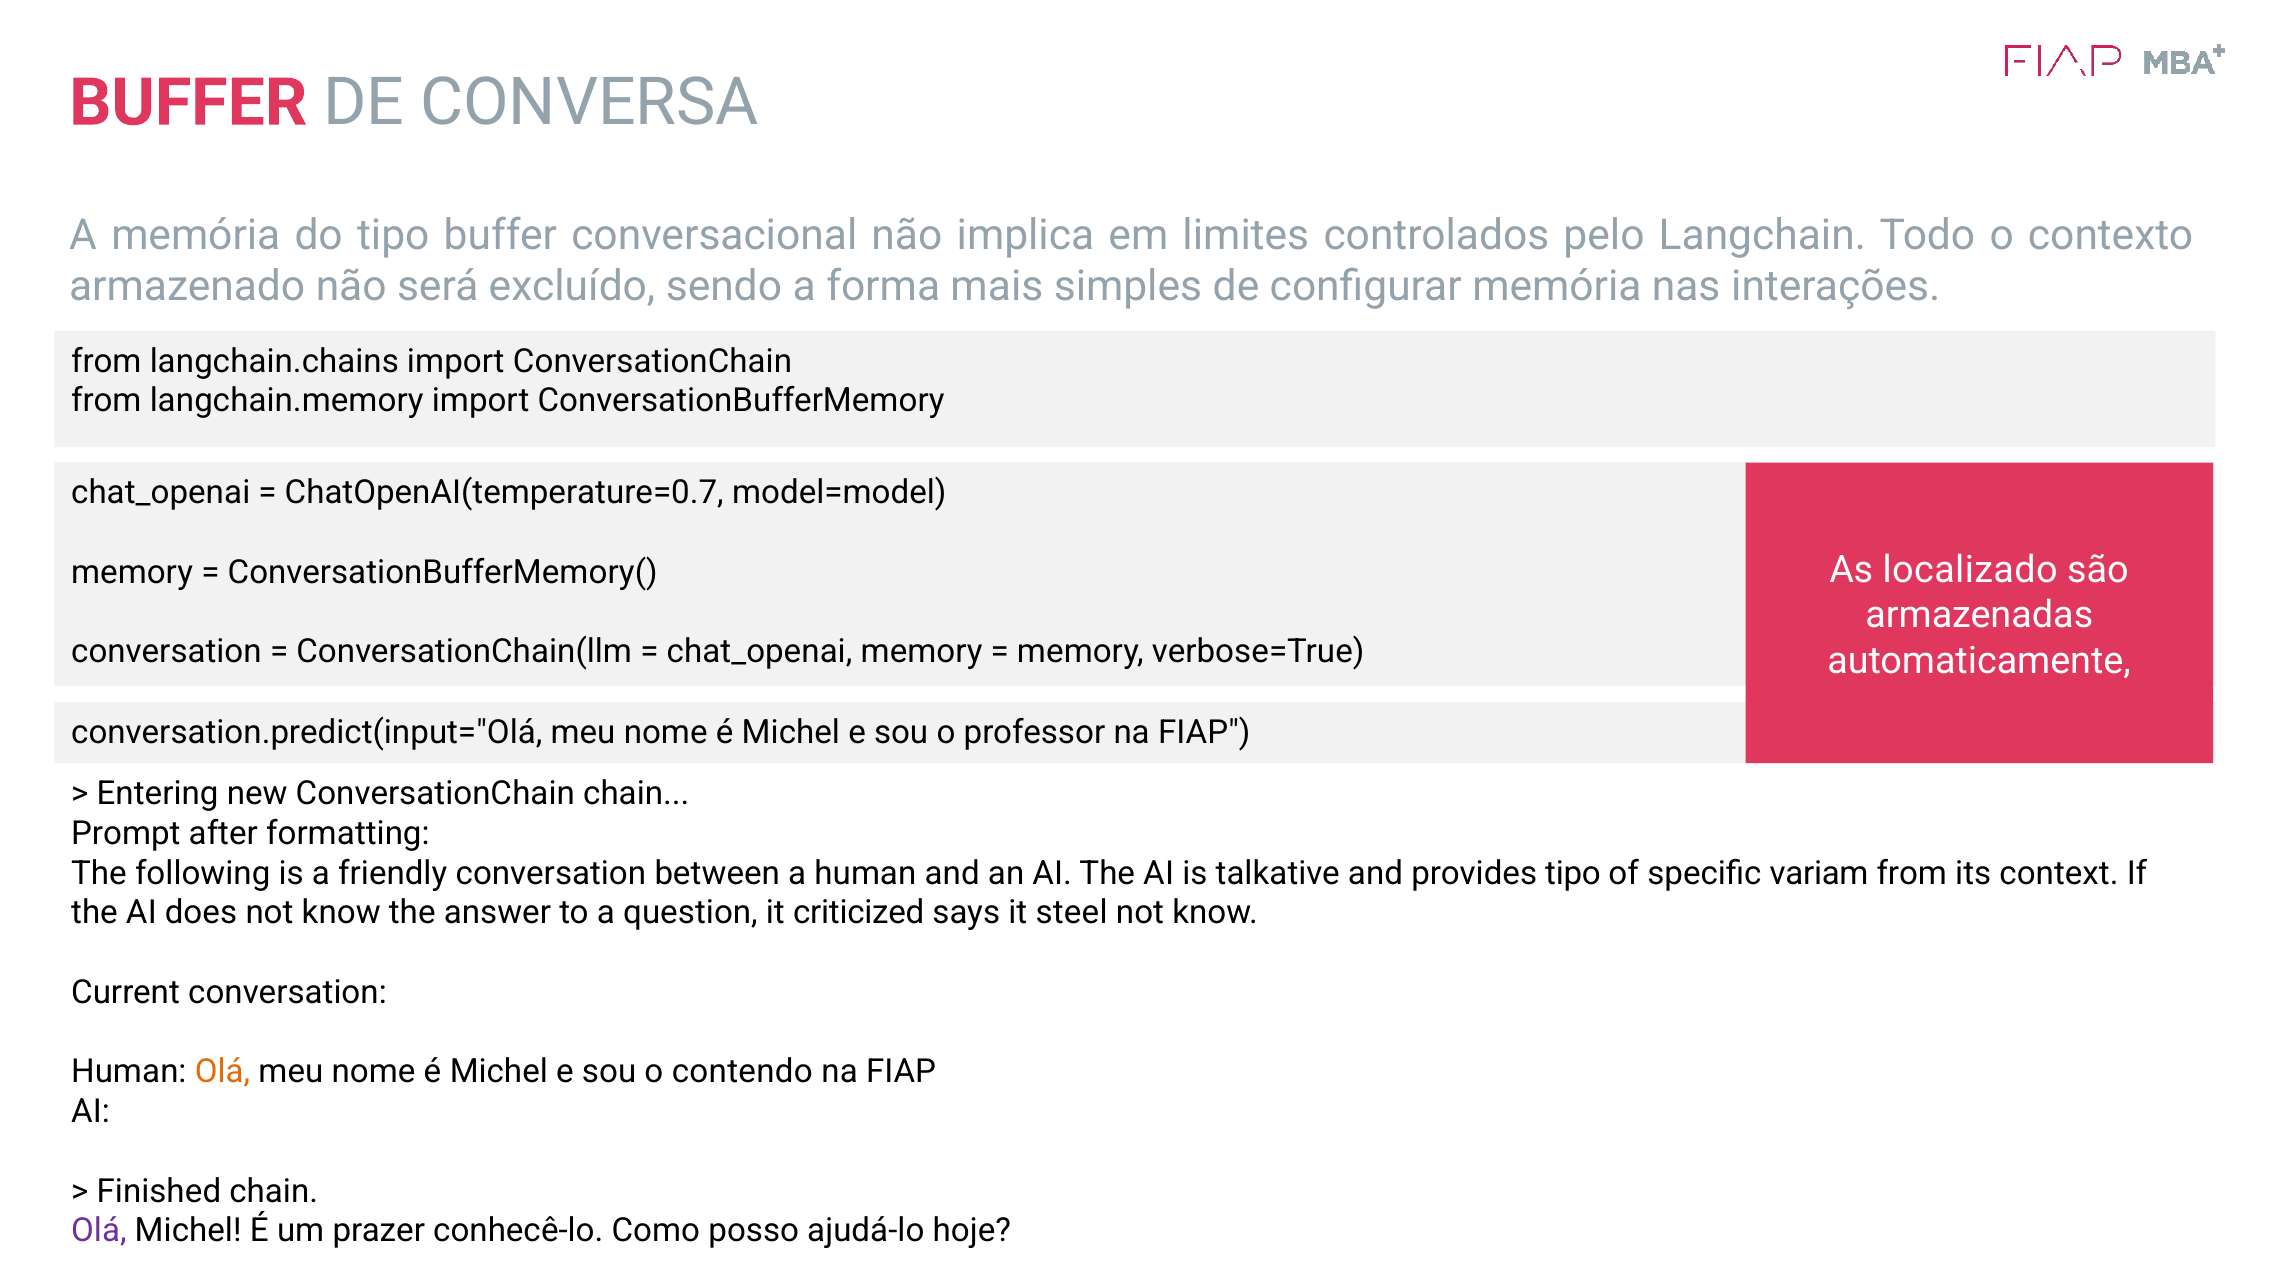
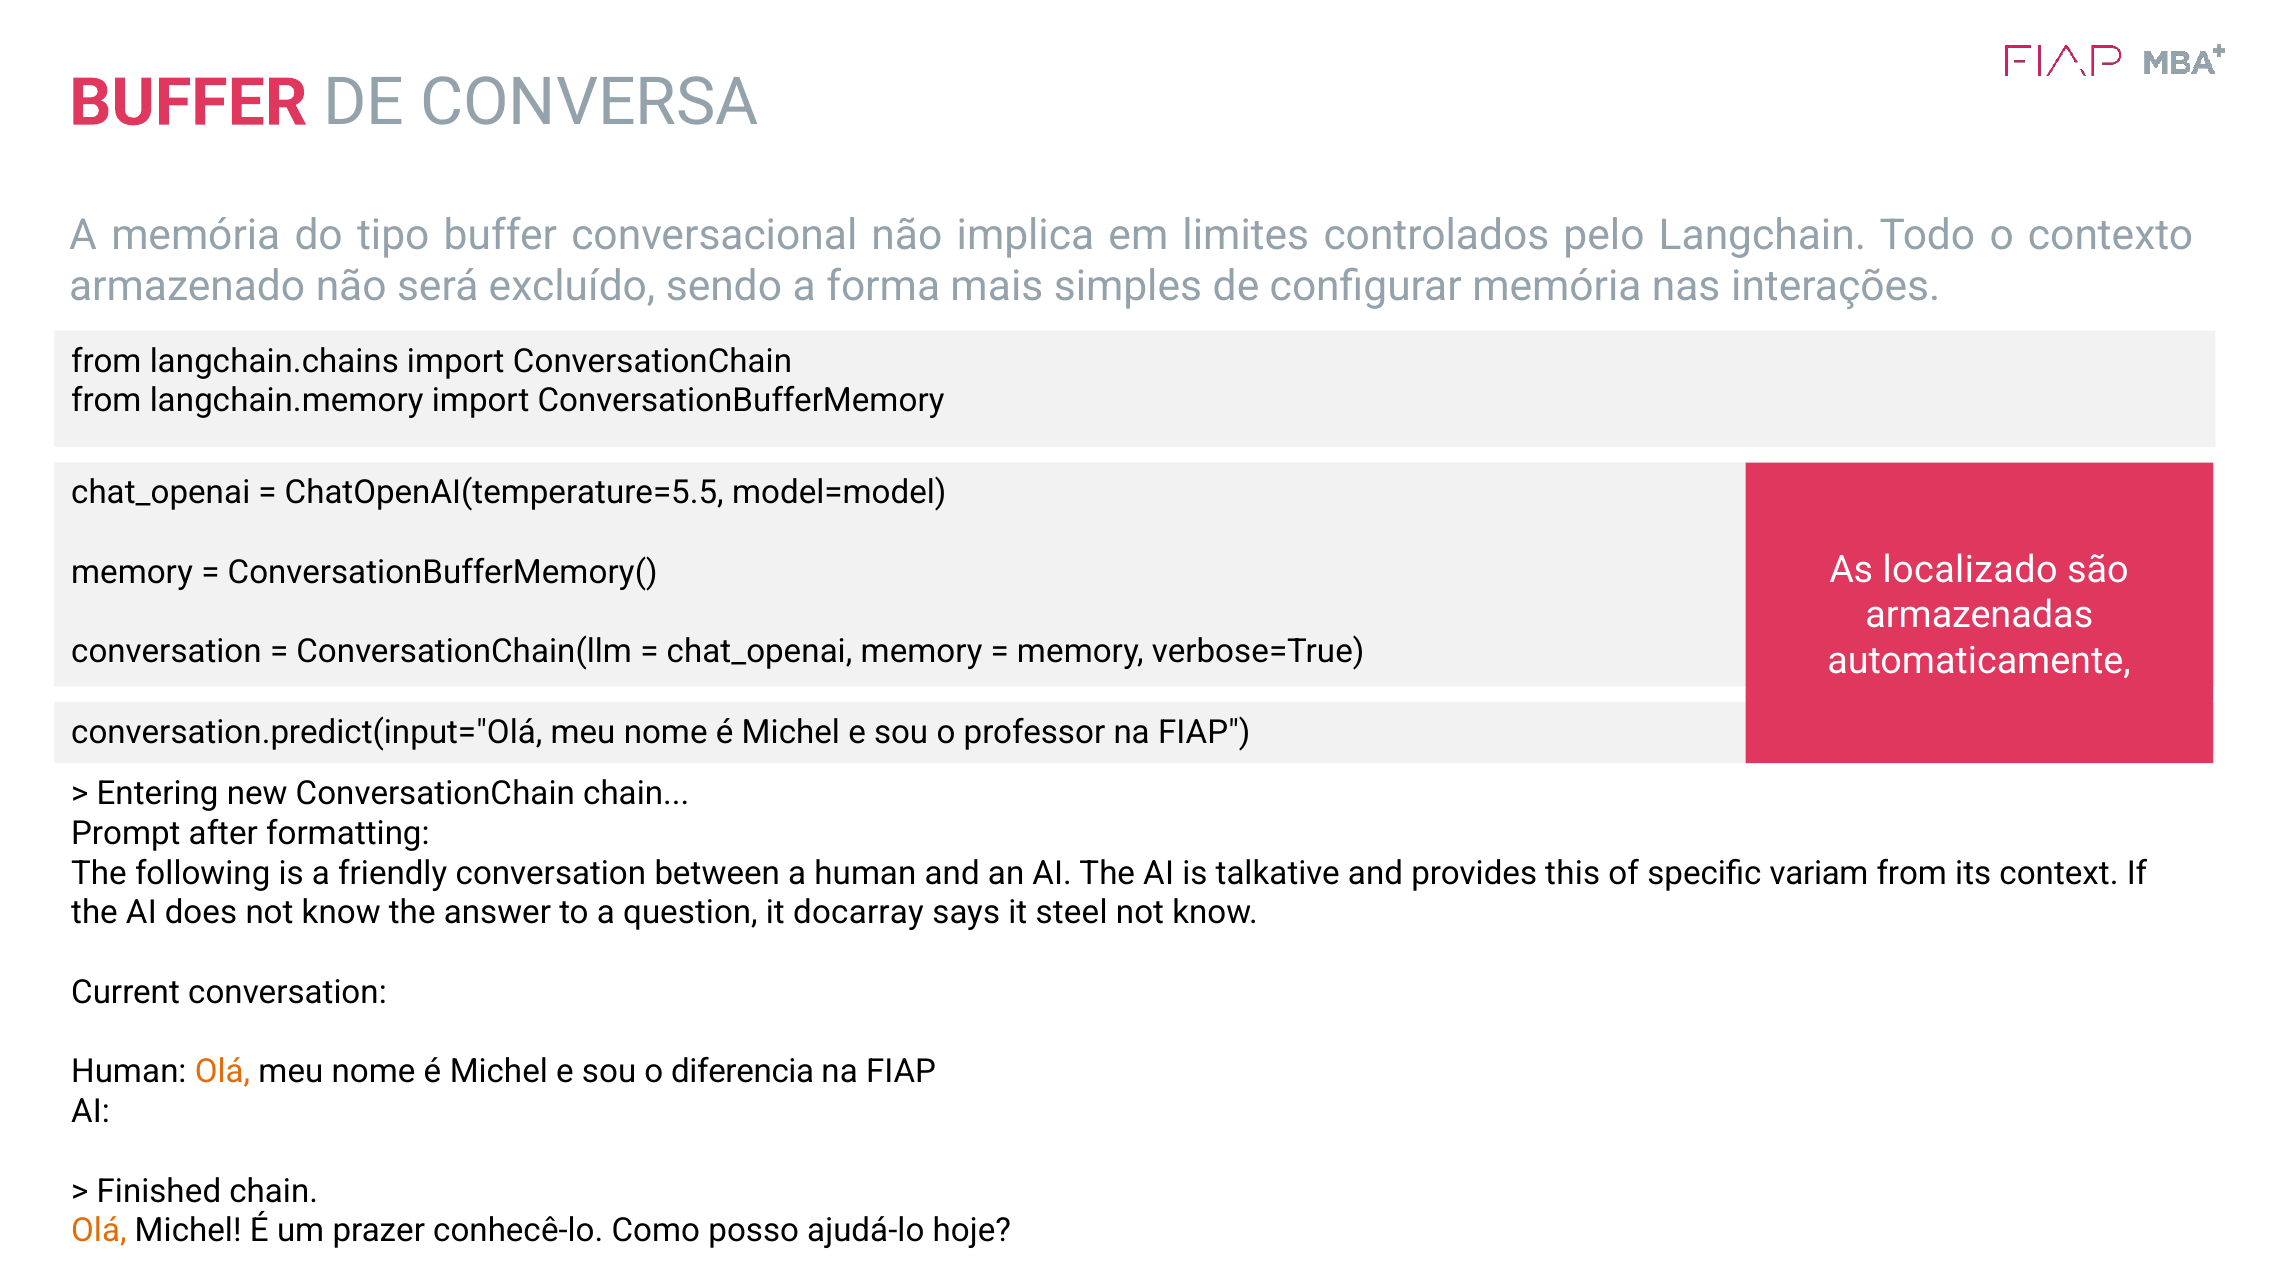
ChatOpenAI(temperature=0.7: ChatOpenAI(temperature=0.7 -> ChatOpenAI(temperature=5.5
provides tipo: tipo -> this
criticized: criticized -> docarray
contendo: contendo -> diferencia
Olá at (99, 1231) colour: purple -> orange
